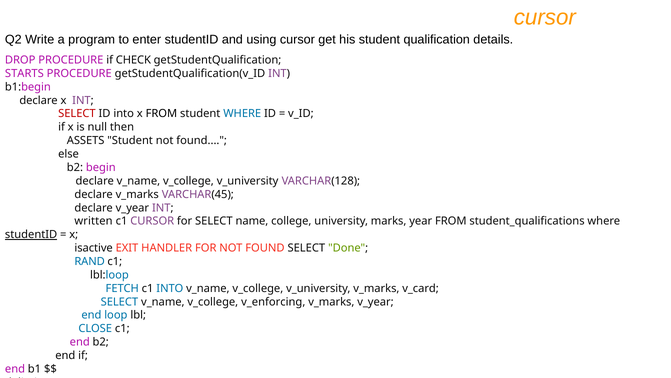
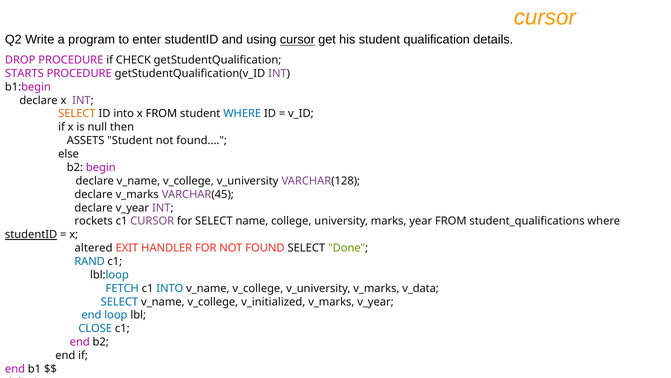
cursor at (297, 40) underline: none -> present
SELECT at (77, 114) colour: red -> orange
written: written -> rockets
isactive: isactive -> altered
v_card: v_card -> v_data
v_enforcing: v_enforcing -> v_initialized
